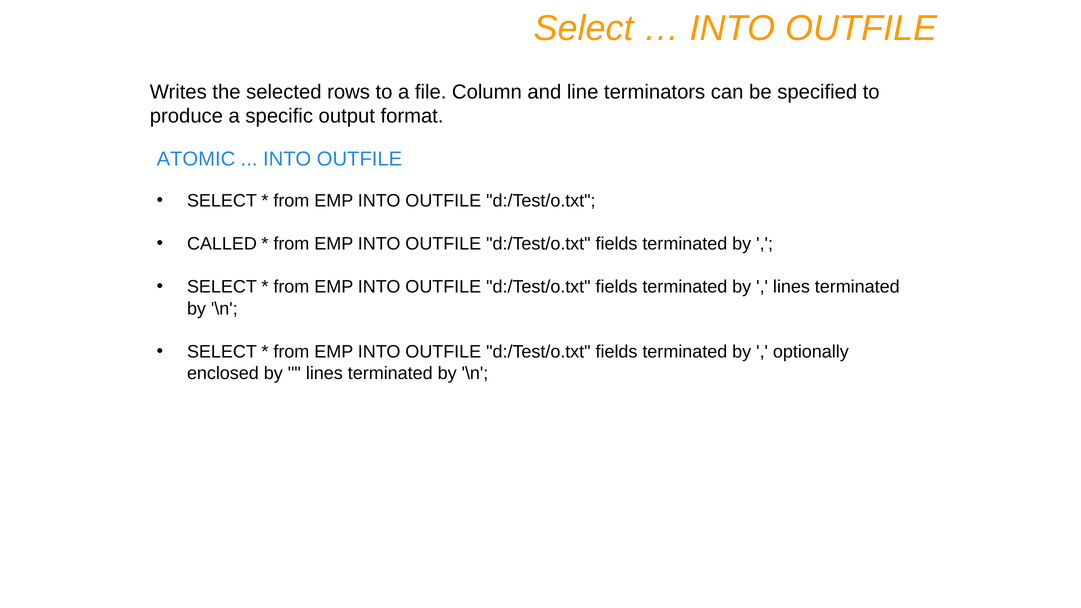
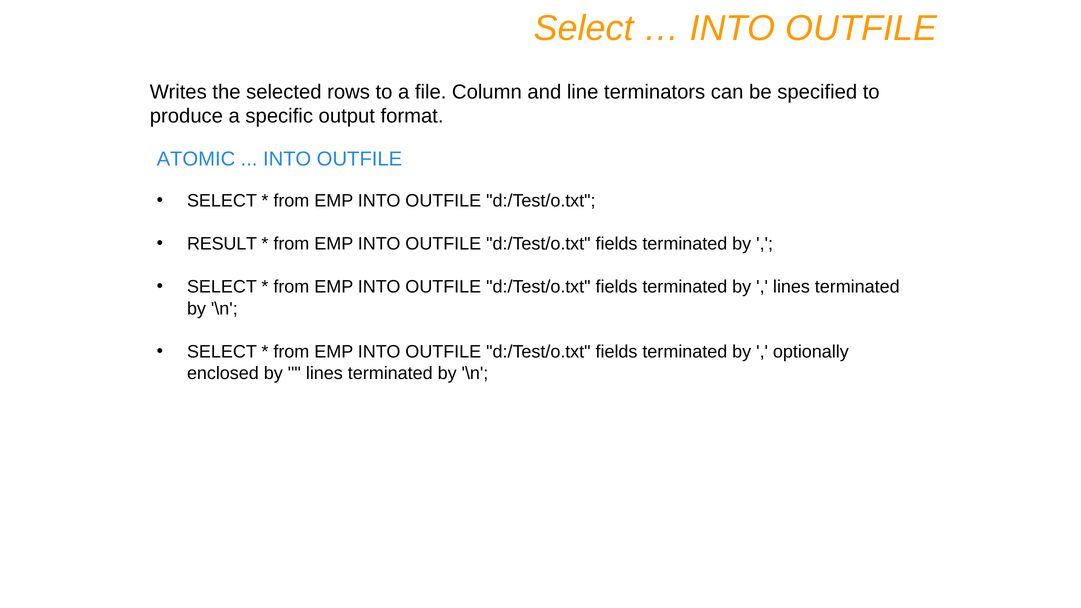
CALLED: CALLED -> RESULT
